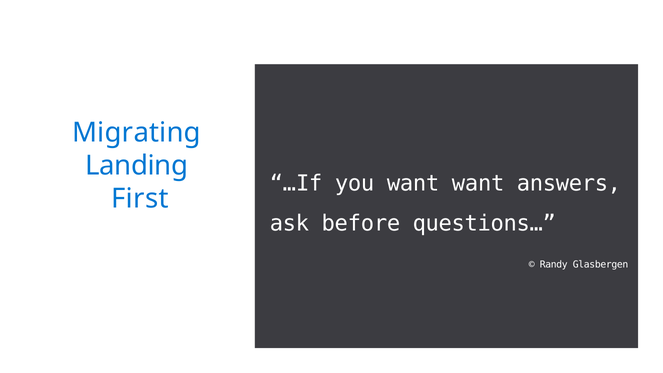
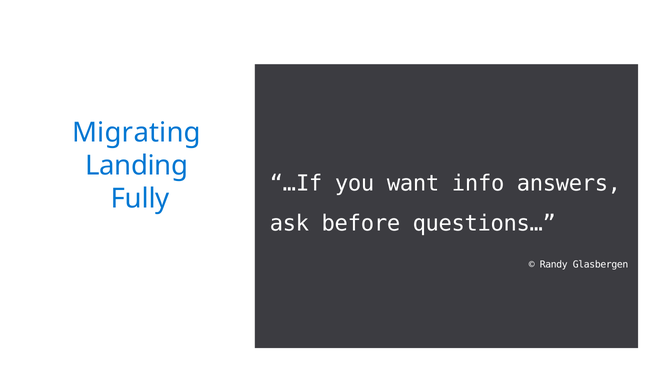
want want: want -> info
First: First -> Fully
